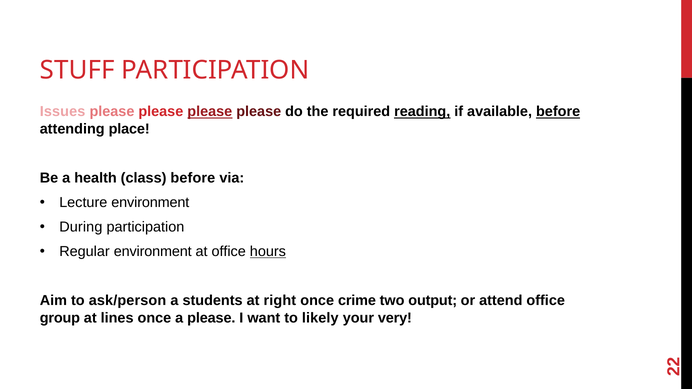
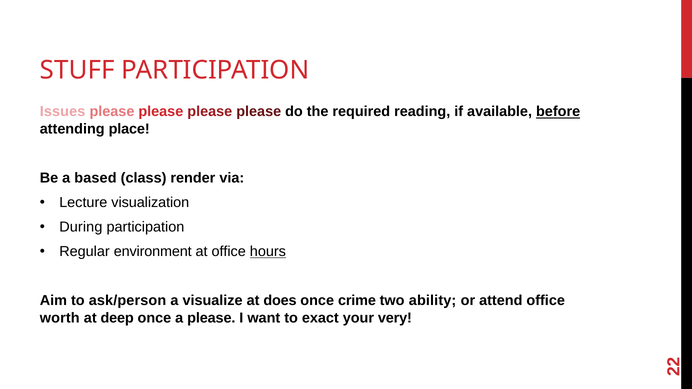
please at (210, 112) underline: present -> none
reading underline: present -> none
health: health -> based
class before: before -> render
Lecture environment: environment -> visualization
students: students -> visualize
right: right -> does
output: output -> ability
group: group -> worth
lines: lines -> deep
likely: likely -> exact
